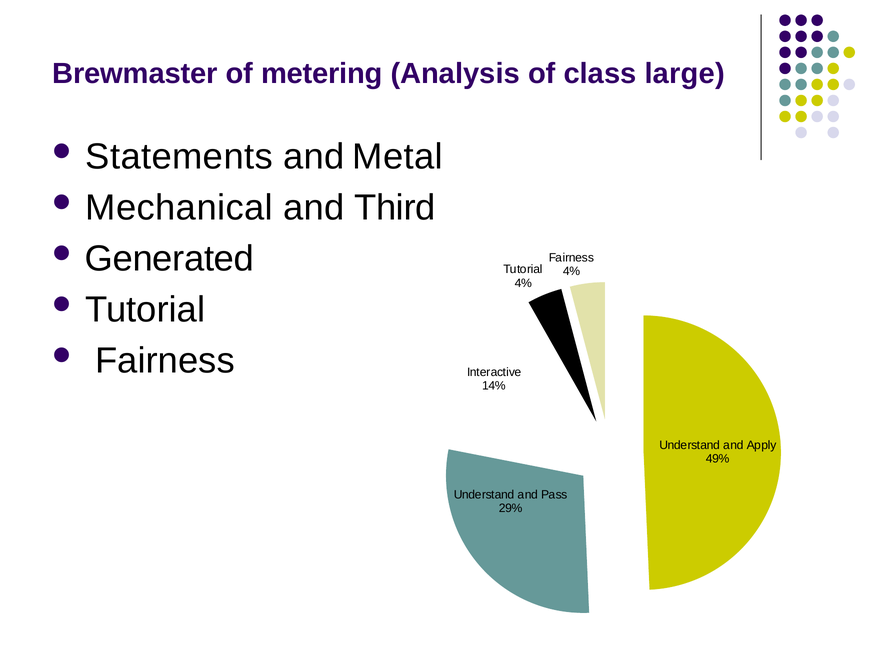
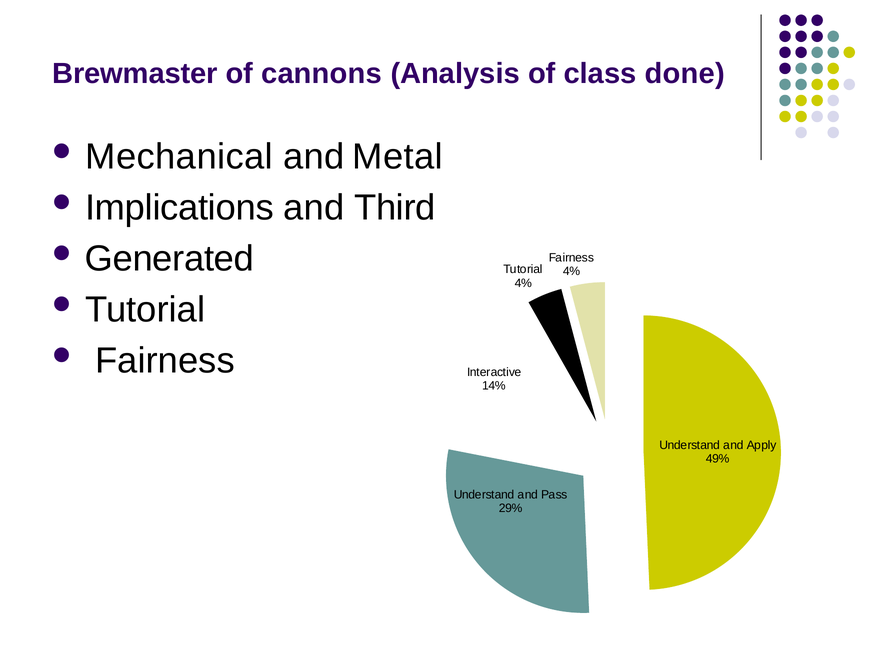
metering: metering -> cannons
large: large -> done
Statements: Statements -> Mechanical
Mechanical: Mechanical -> Implications
